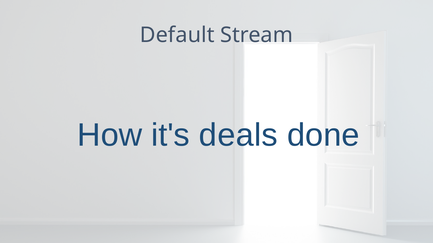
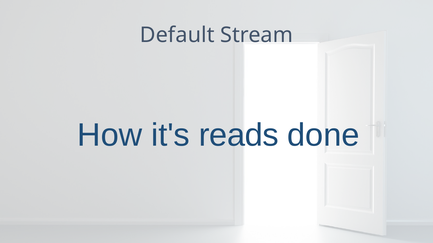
deals: deals -> reads
